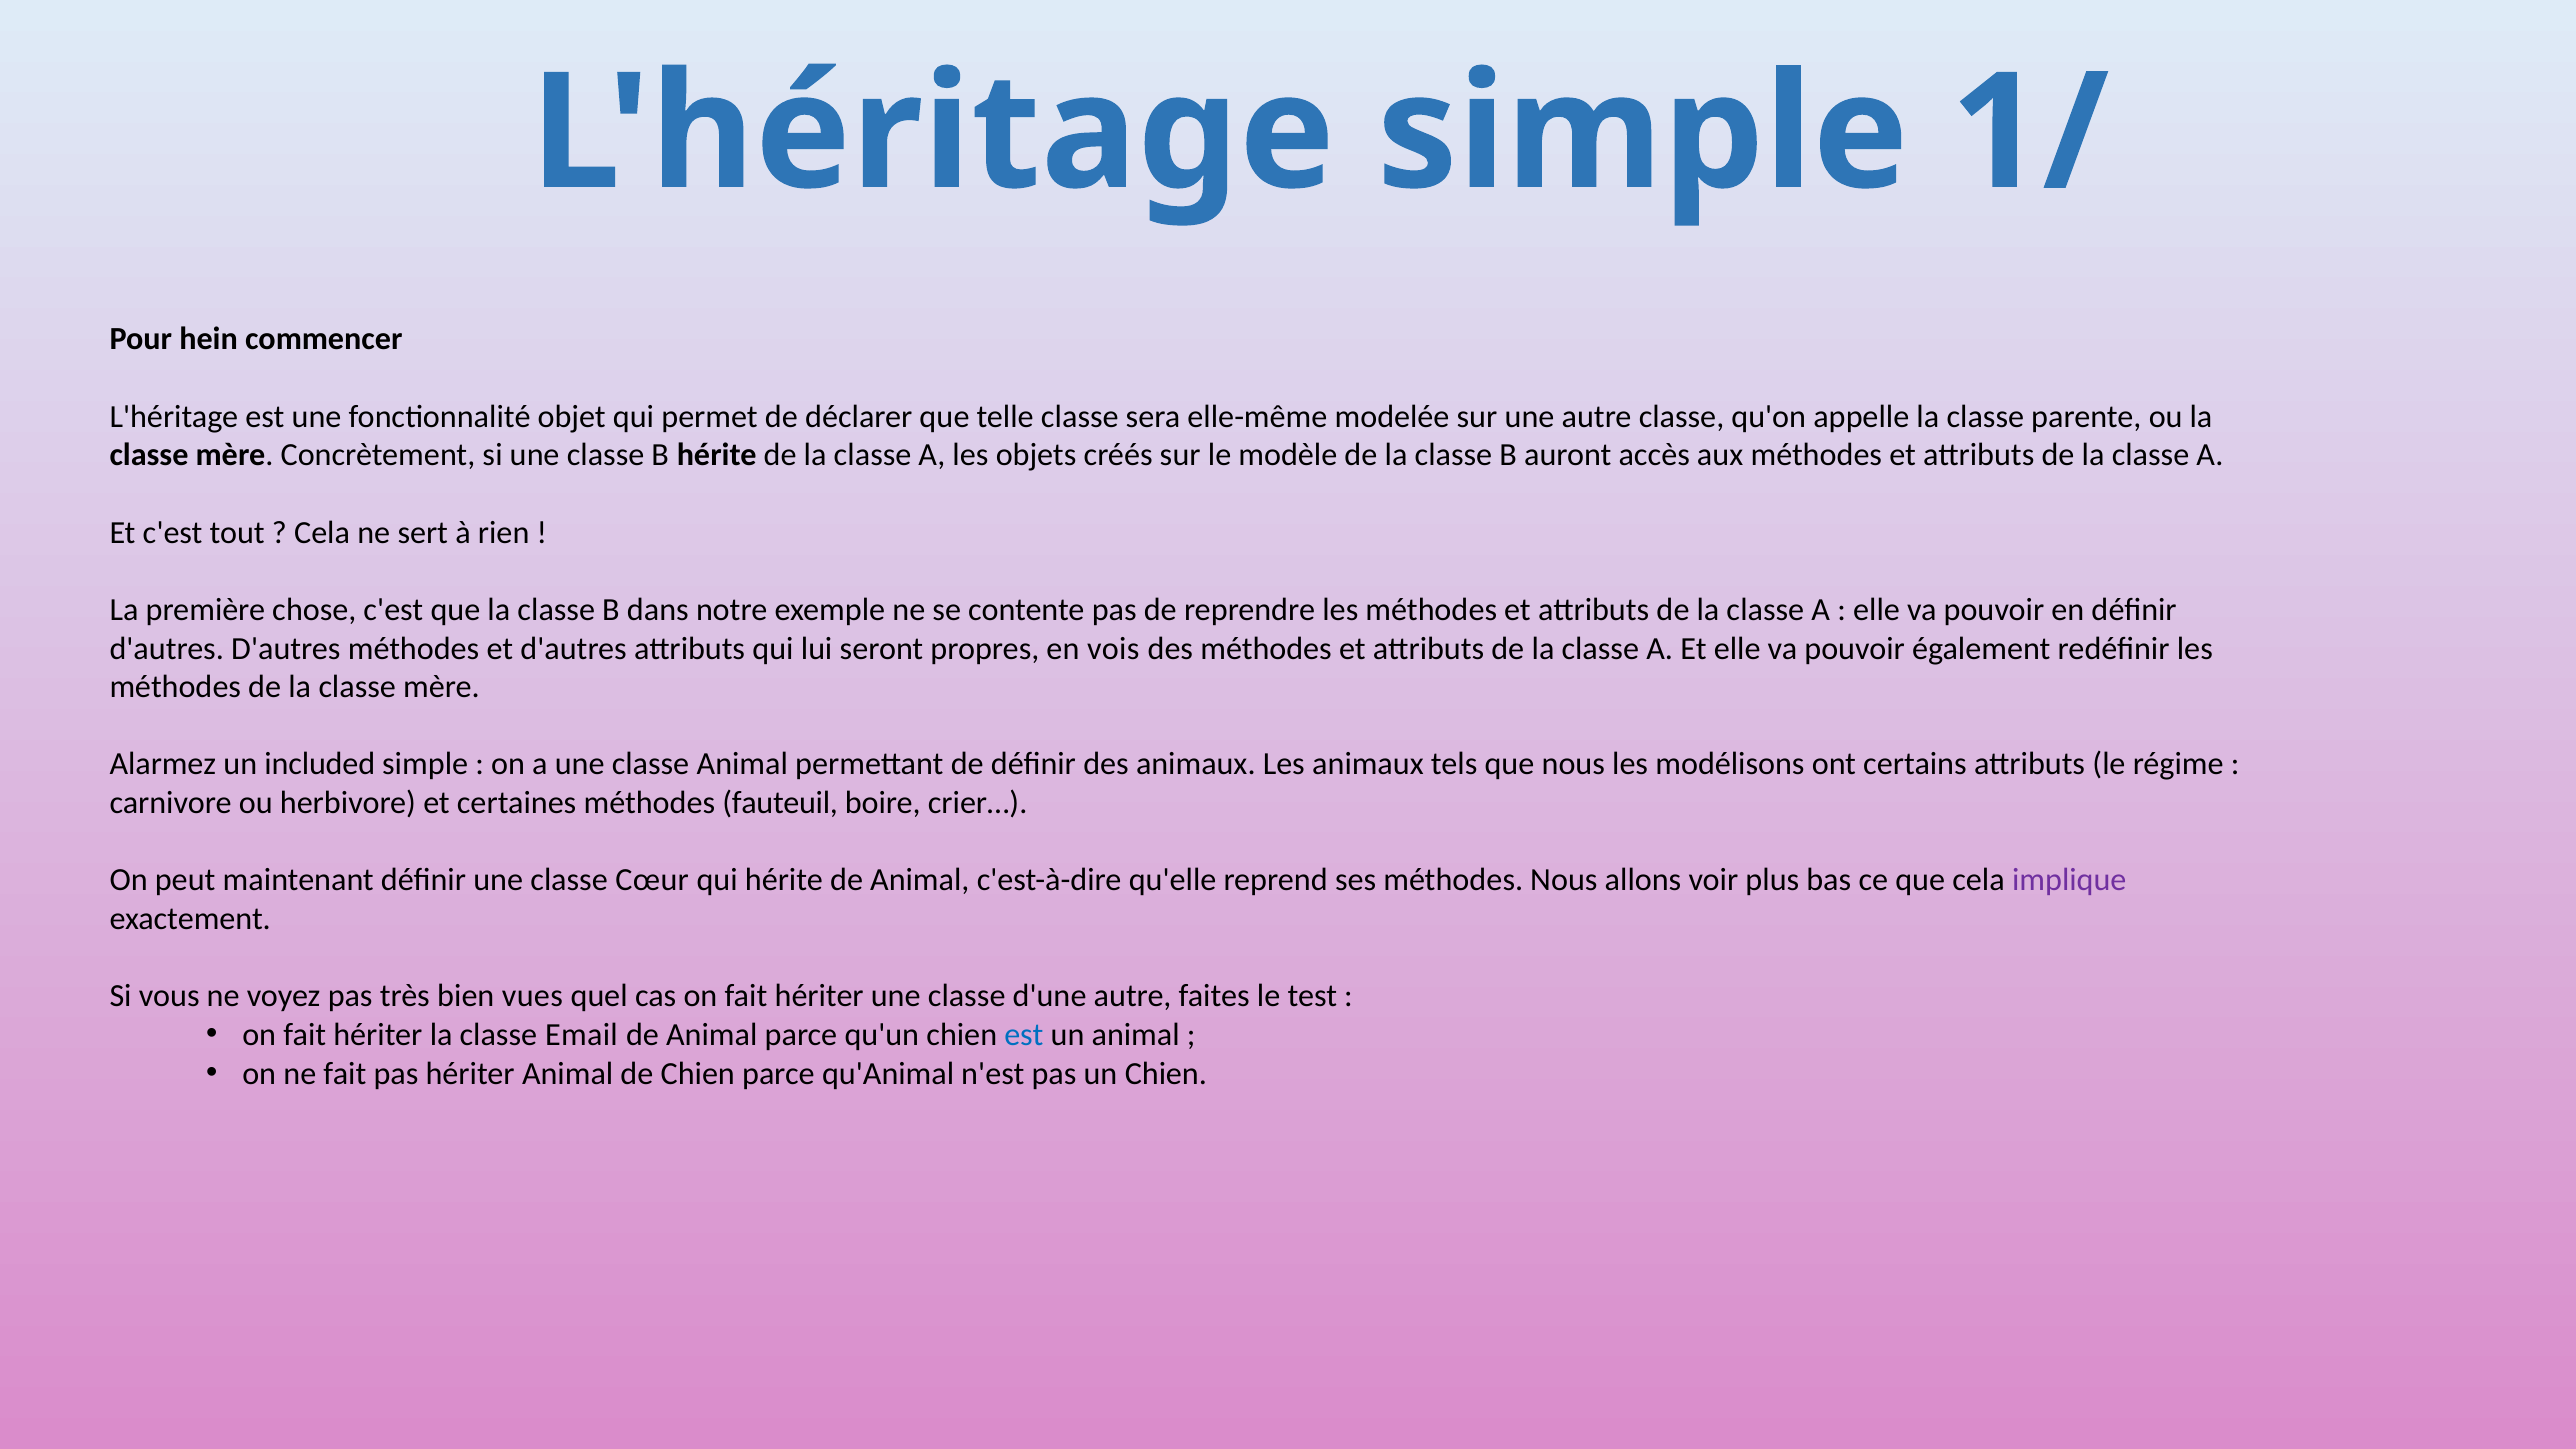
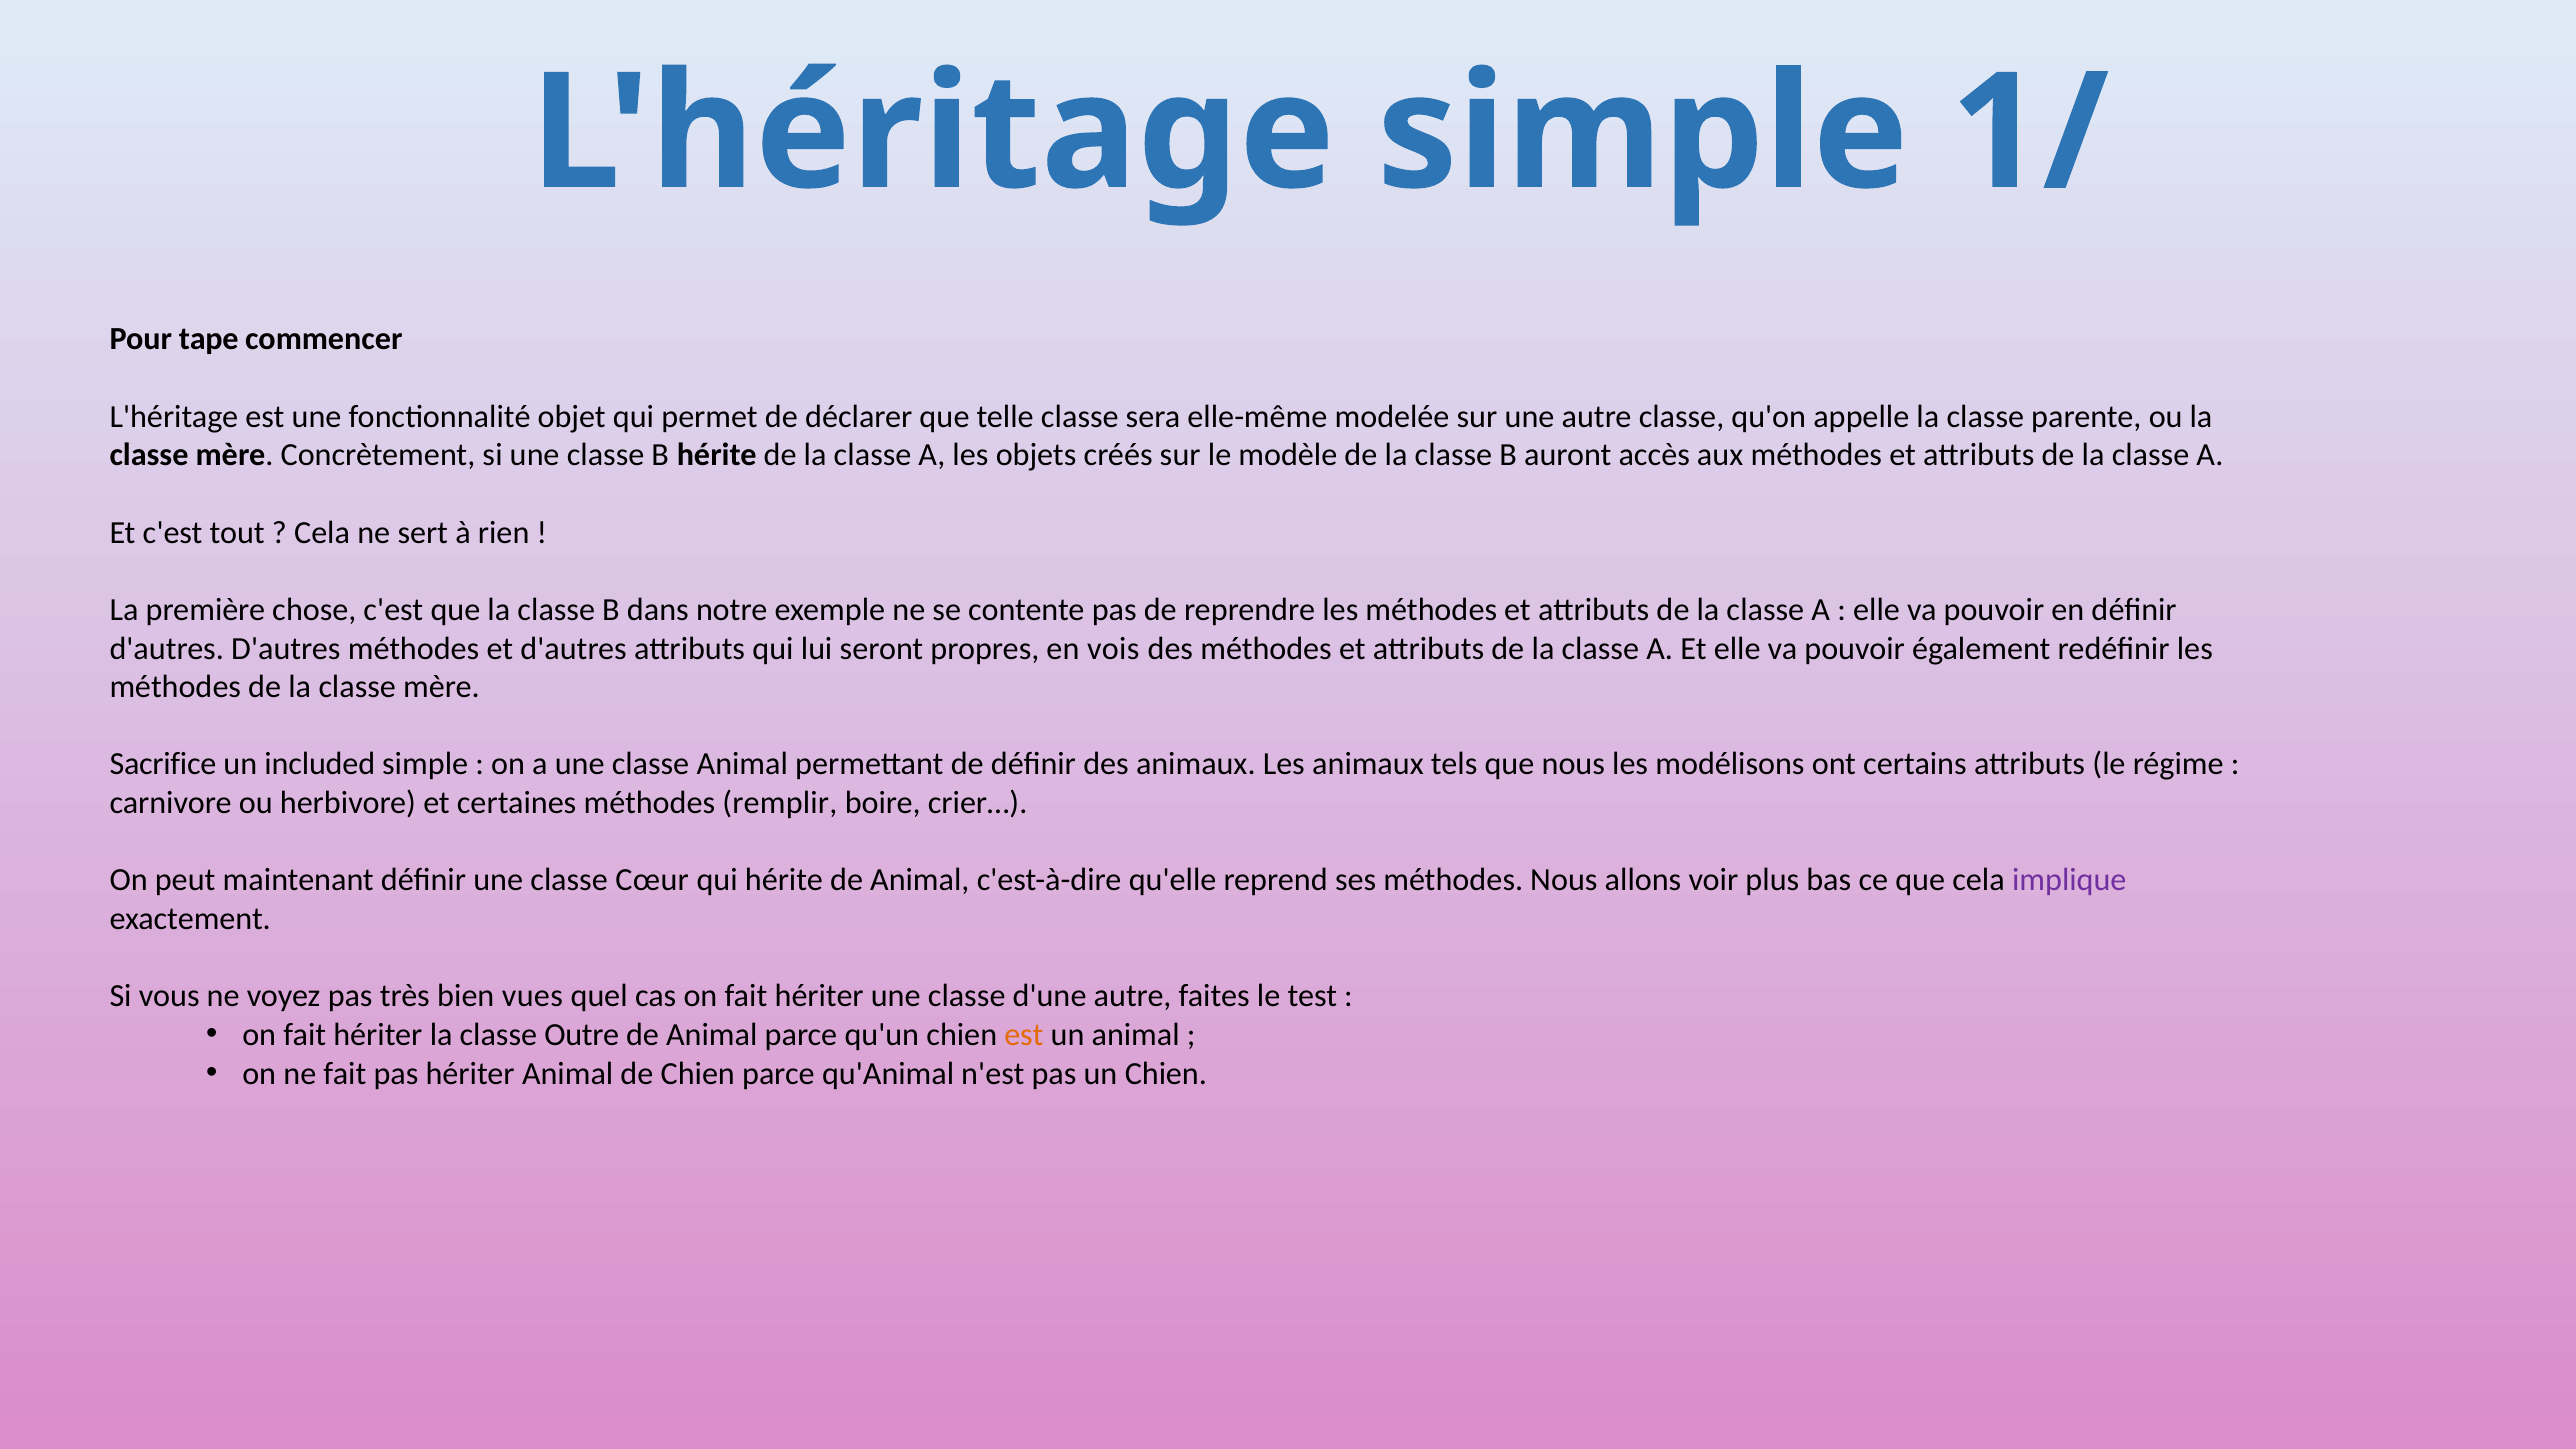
hein: hein -> tape
Alarmez: Alarmez -> Sacrifice
fauteuil: fauteuil -> remplir
Email: Email -> Outre
est at (1024, 1035) colour: blue -> orange
